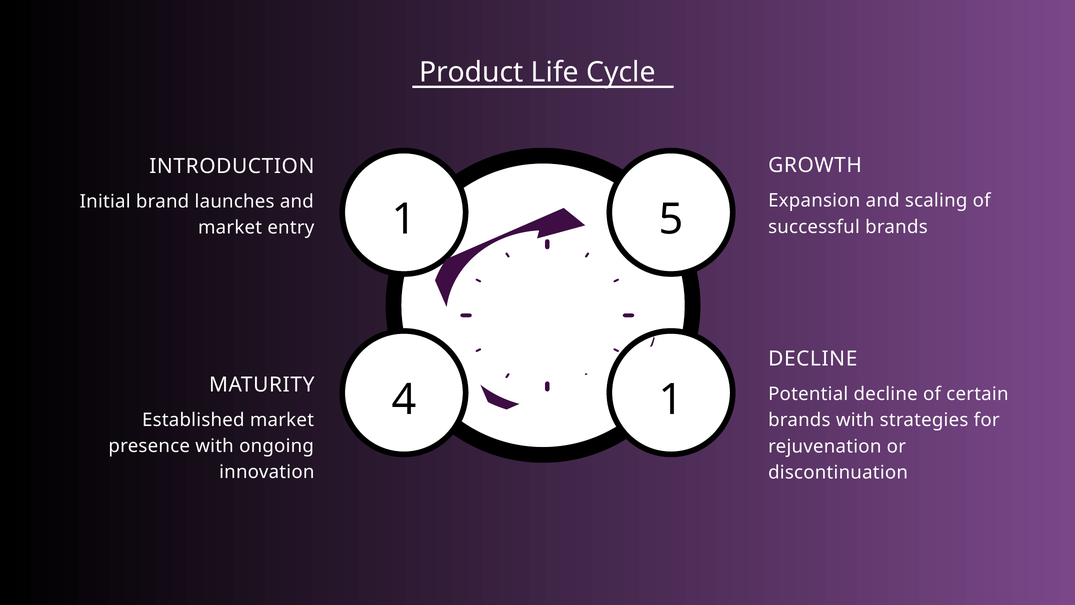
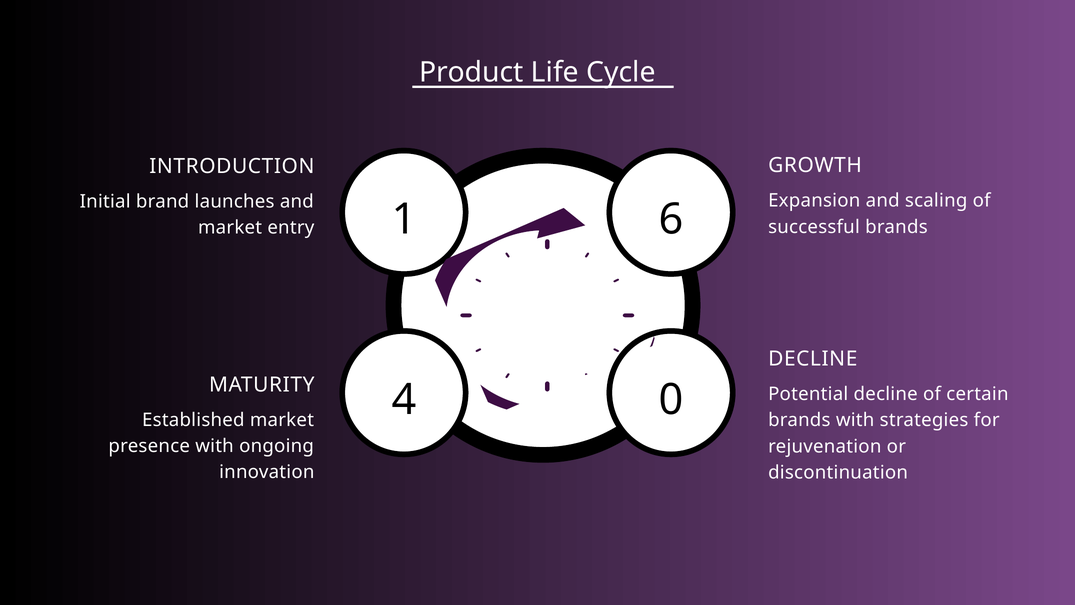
5: 5 -> 6
4 1: 1 -> 0
